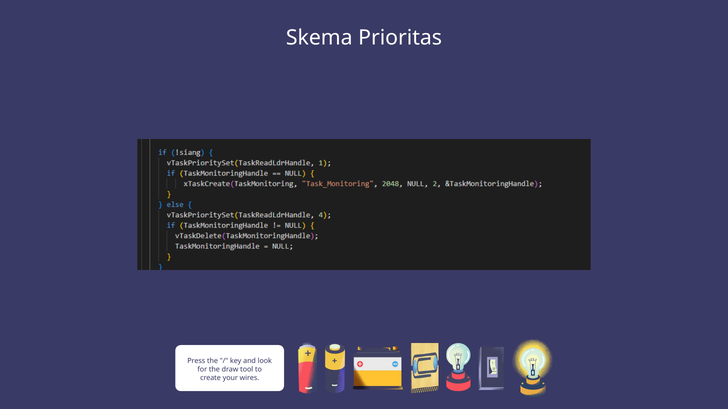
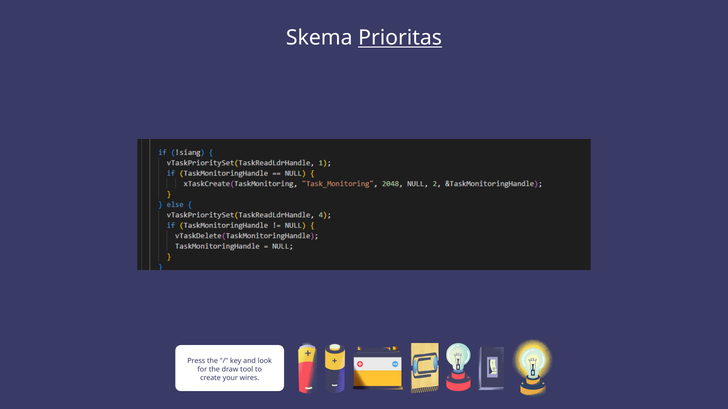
Prioritas underline: none -> present
